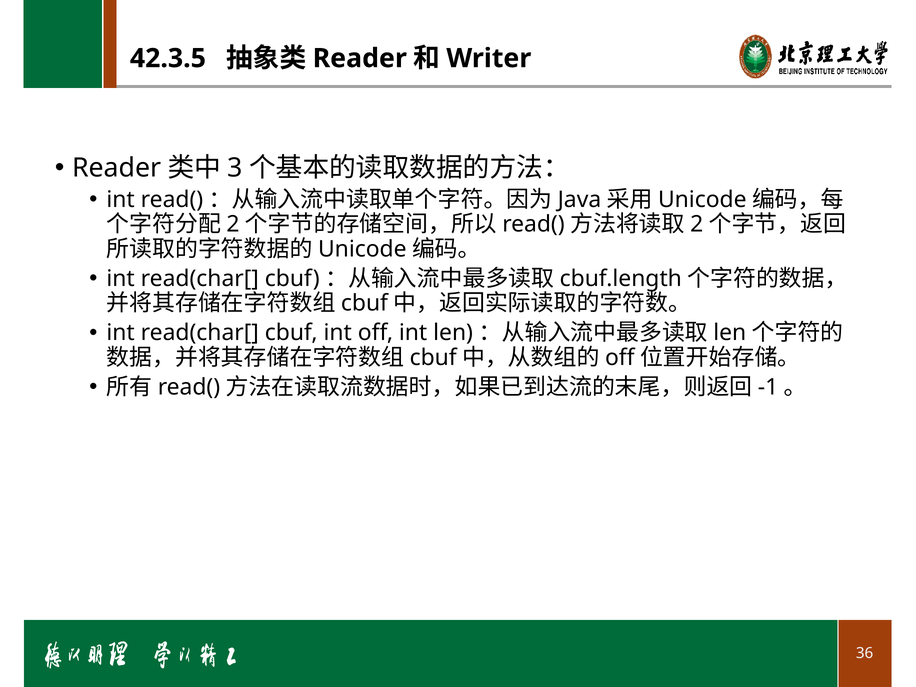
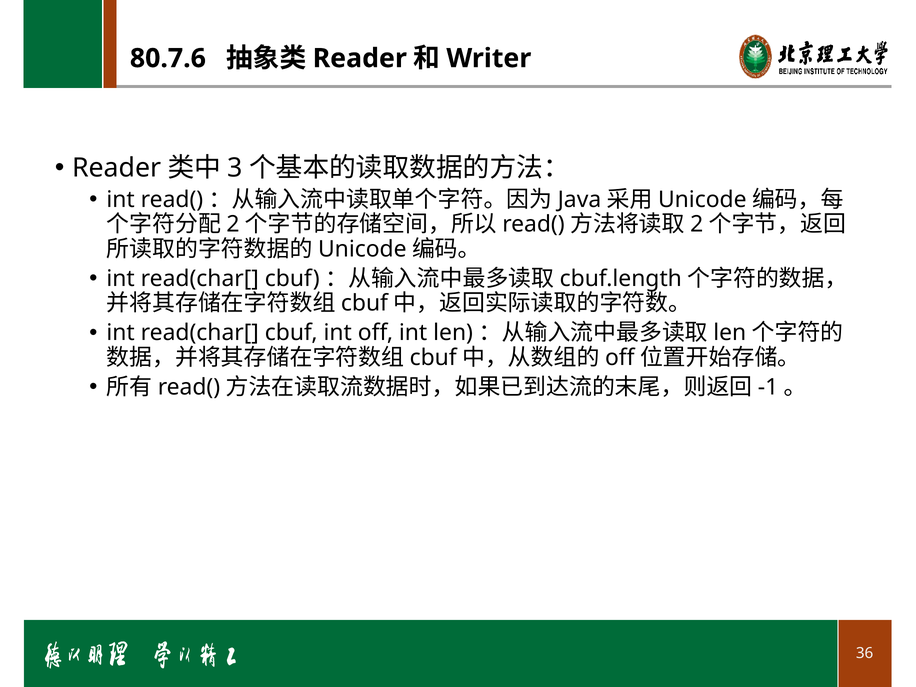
42.3.5: 42.3.5 -> 80.7.6
